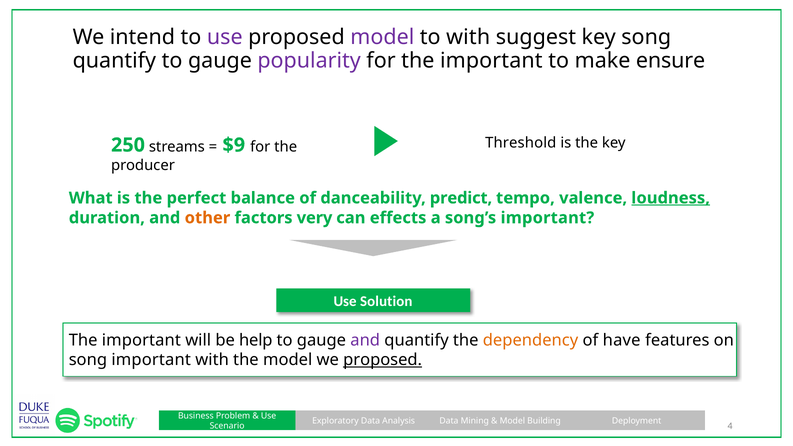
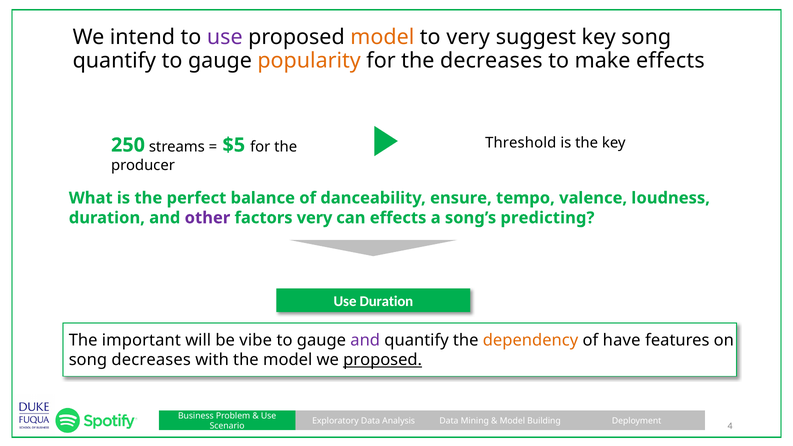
model at (382, 37) colour: purple -> orange
to with: with -> very
popularity colour: purple -> orange
for the important: important -> decreases
make ensure: ensure -> effects
$9: $9 -> $5
predict: predict -> ensure
loudness underline: present -> none
other colour: orange -> purple
song’s important: important -> predicting
Use Solution: Solution -> Duration
help: help -> vibe
song important: important -> decreases
